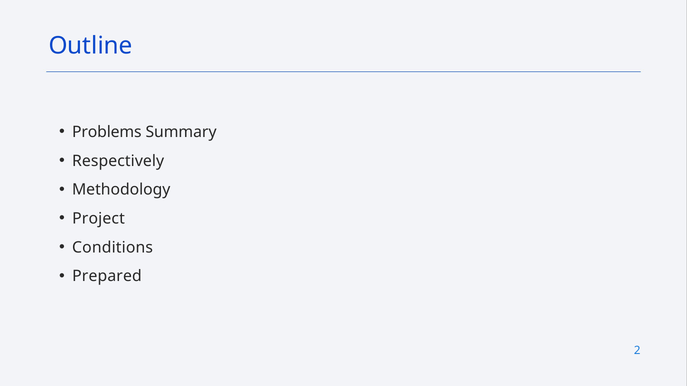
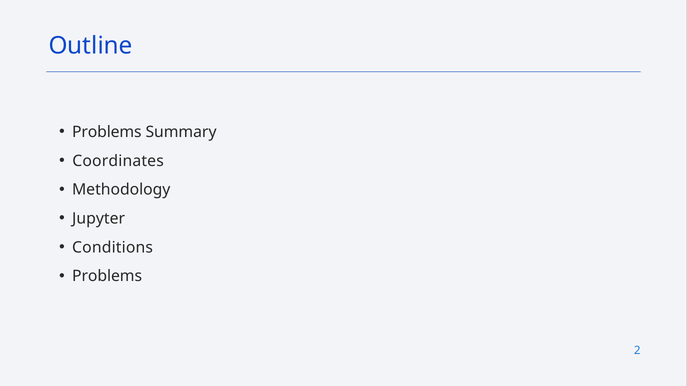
Respectively: Respectively -> Coordinates
Project: Project -> Jupyter
Prepared at (107, 277): Prepared -> Problems
